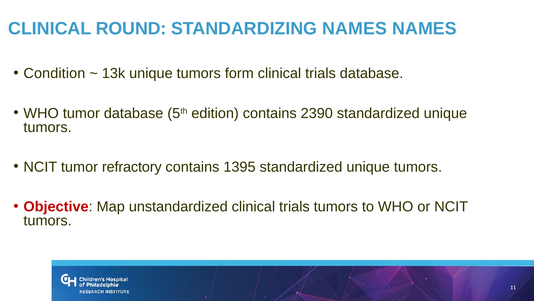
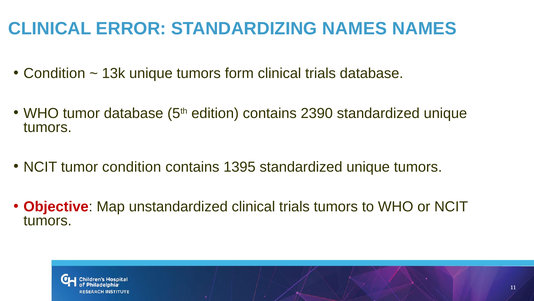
ROUND: ROUND -> ERROR
tumor refractory: refractory -> condition
